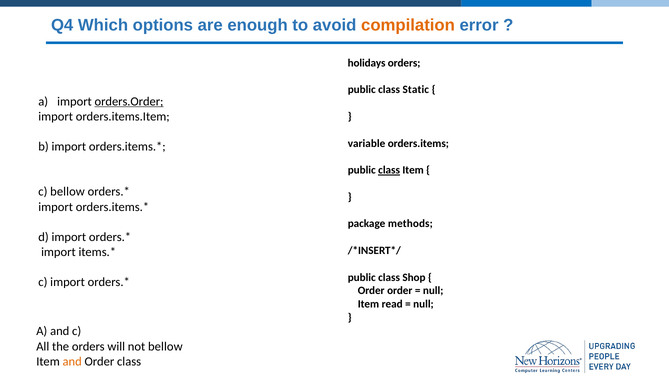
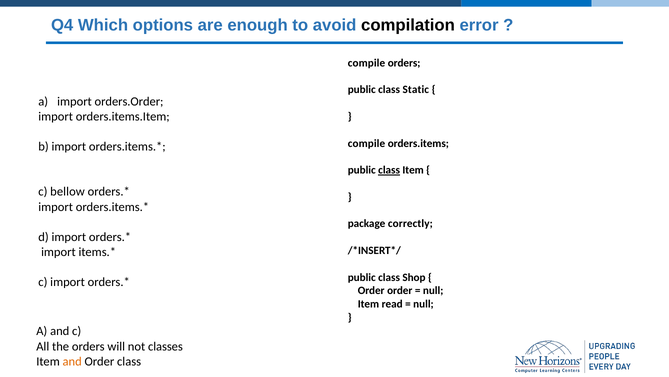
compilation colour: orange -> black
holidays at (367, 63): holidays -> compile
orders.Order underline: present -> none
variable at (367, 143): variable -> compile
methods: methods -> correctly
not bellow: bellow -> classes
